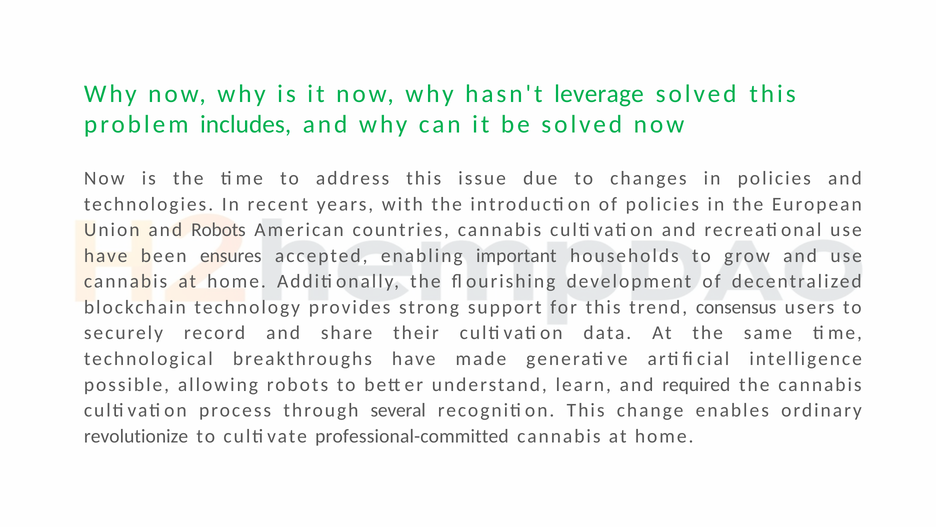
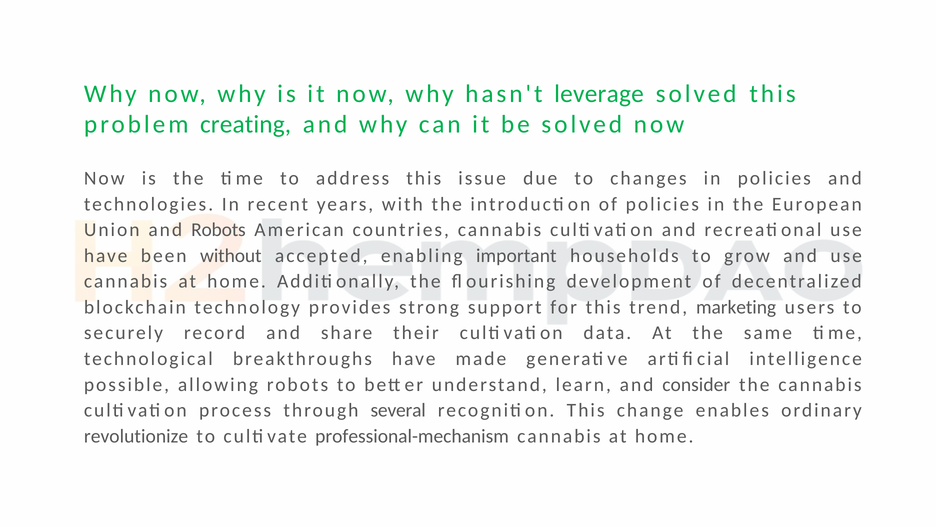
includes: includes -> creating
ensures: ensures -> without
consensus: consensus -> marketing
required: required -> consider
professional-committed: professional-committed -> professional-mechanism
